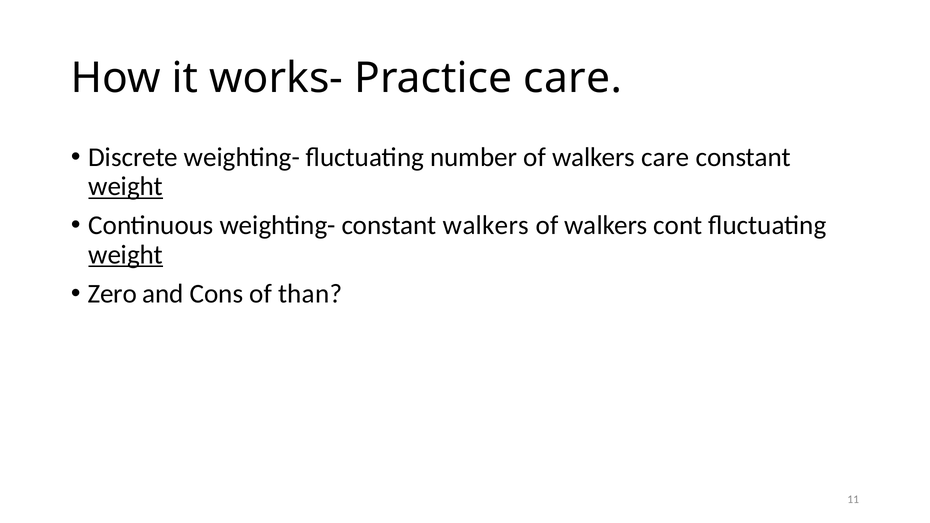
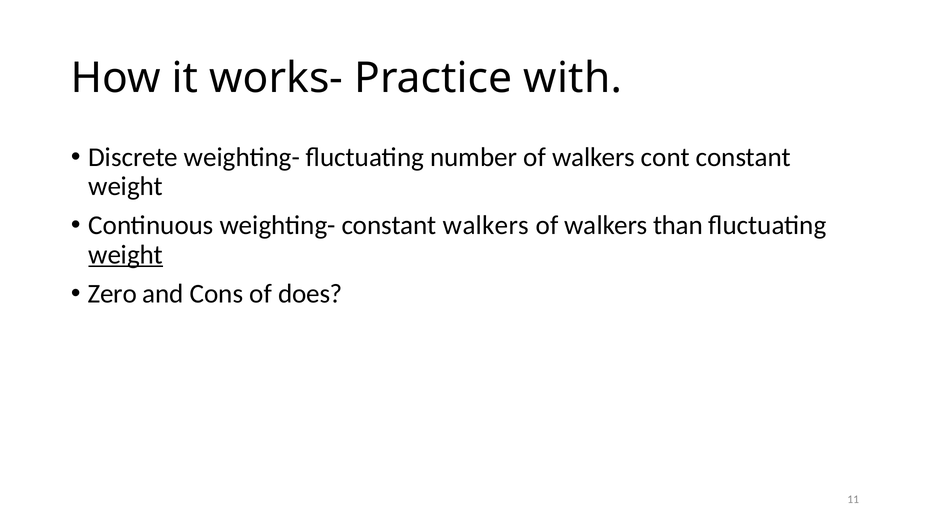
Practice care: care -> with
walkers care: care -> cont
weight at (126, 187) underline: present -> none
cont: cont -> than
than: than -> does
